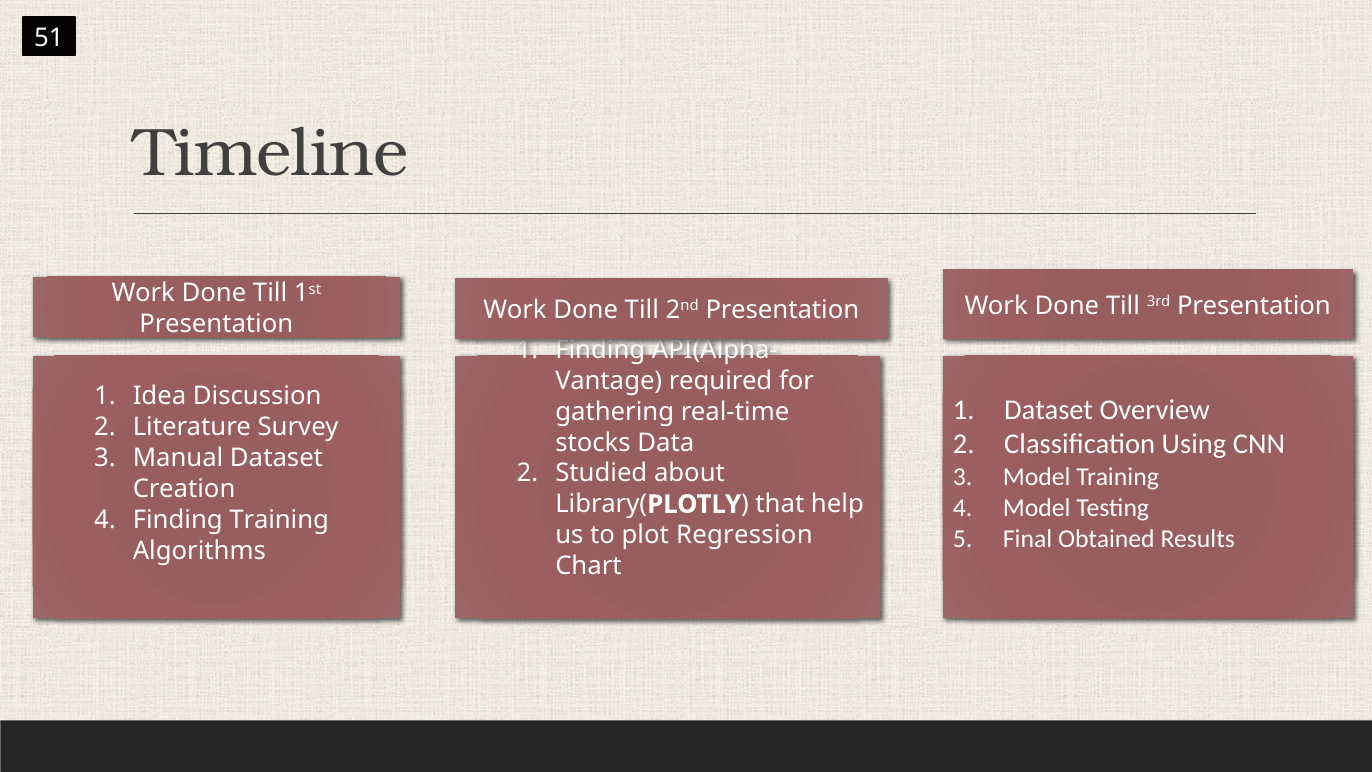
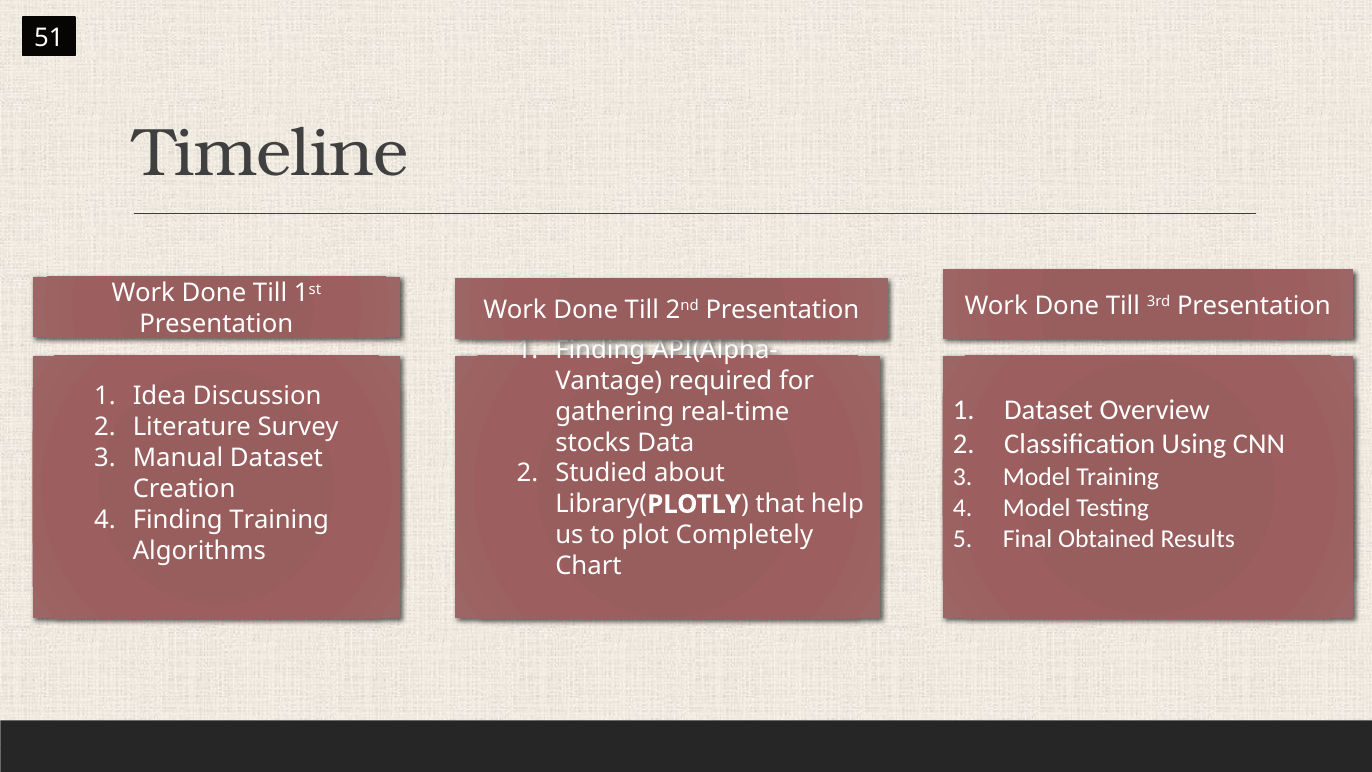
Regression: Regression -> Completely
